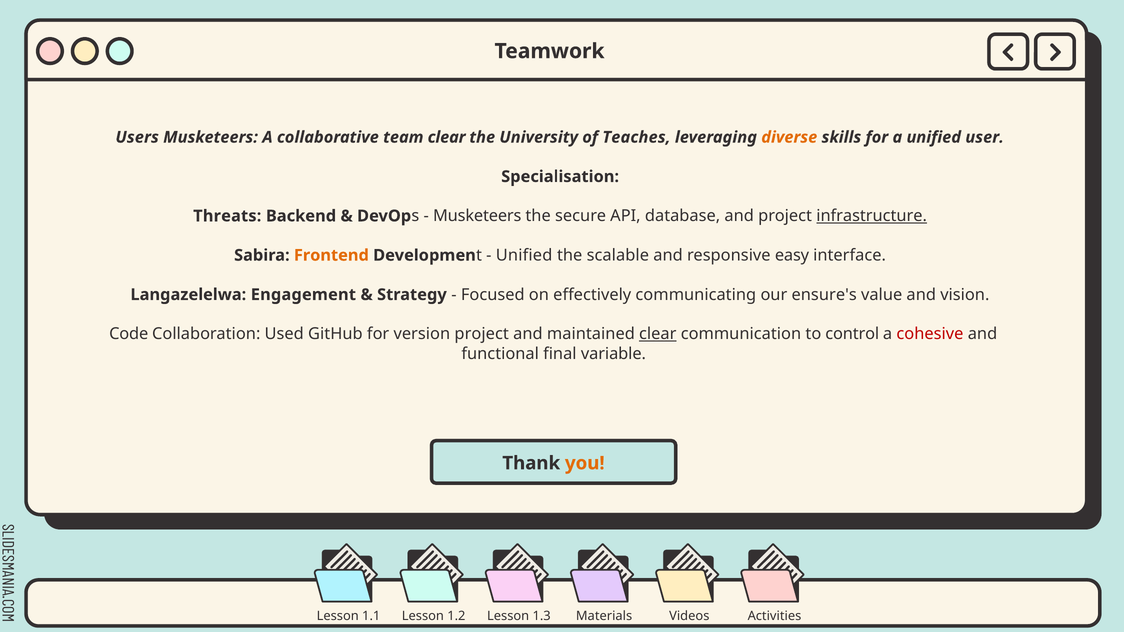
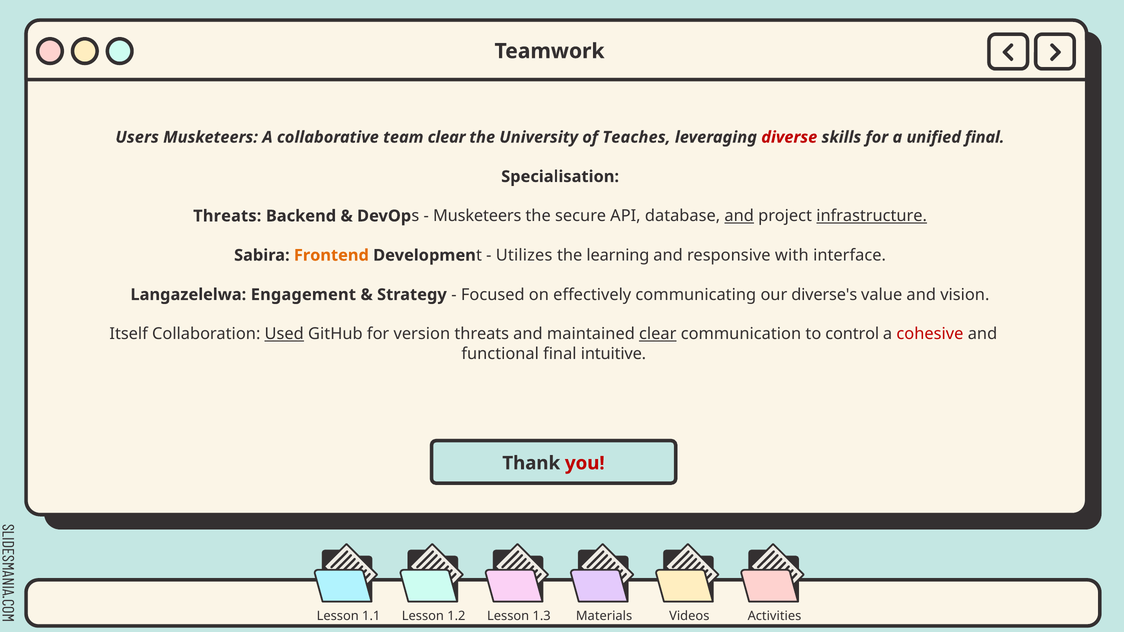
diverse colour: orange -> red
unified user: user -> final
and at (739, 216) underline: none -> present
Unified at (524, 255): Unified -> Utilizes
scalable: scalable -> learning
easy: easy -> with
ensure's: ensure's -> diverse's
Code: Code -> Itself
Used underline: none -> present
version project: project -> threats
variable: variable -> intuitive
you colour: orange -> red
